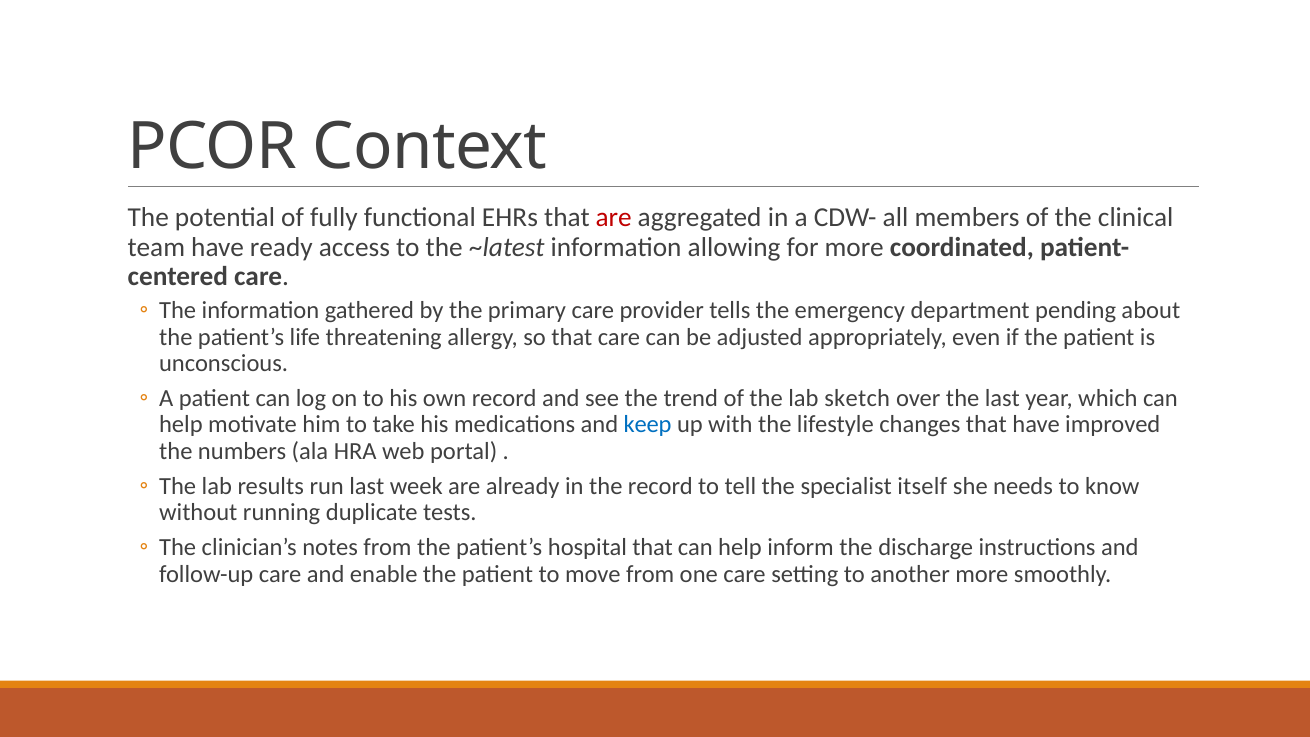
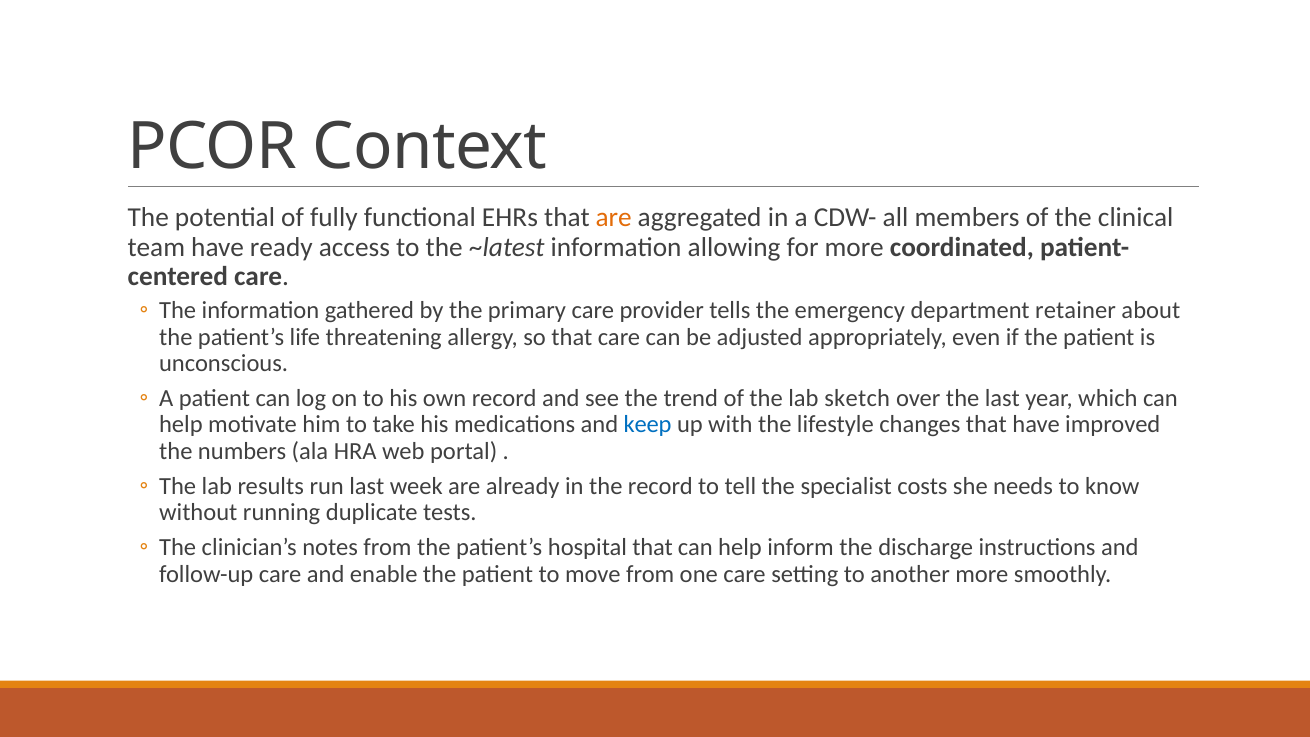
are at (614, 218) colour: red -> orange
pending: pending -> retainer
itself: itself -> costs
